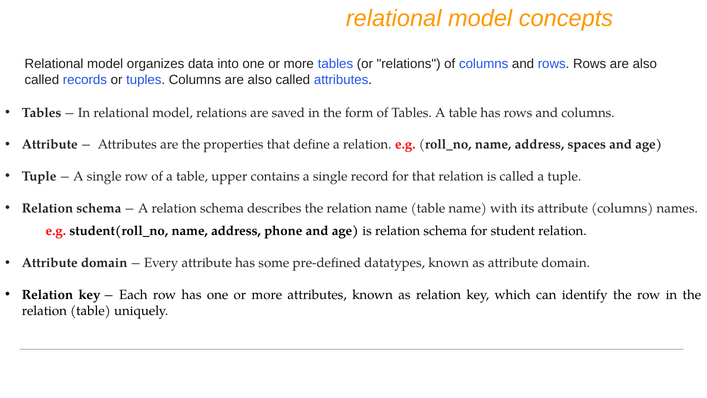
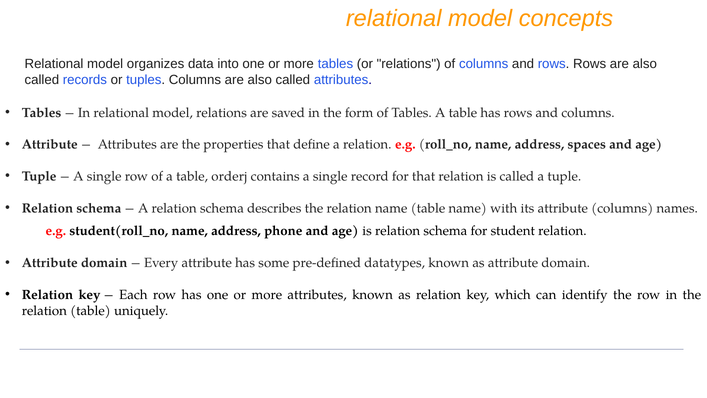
upper: upper -> orderj
